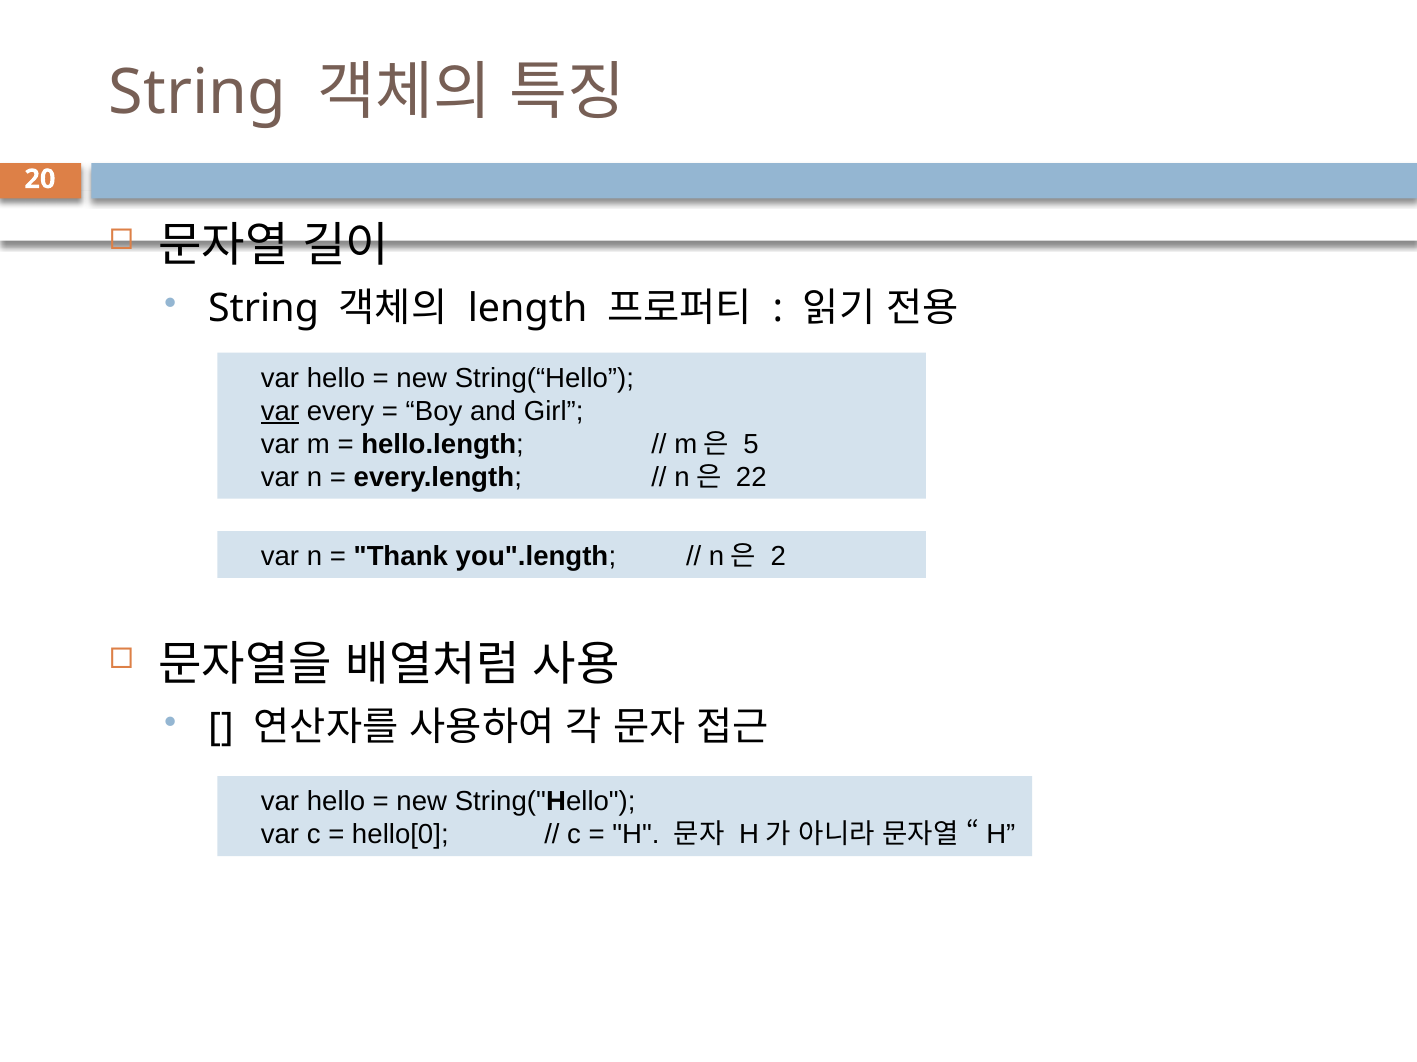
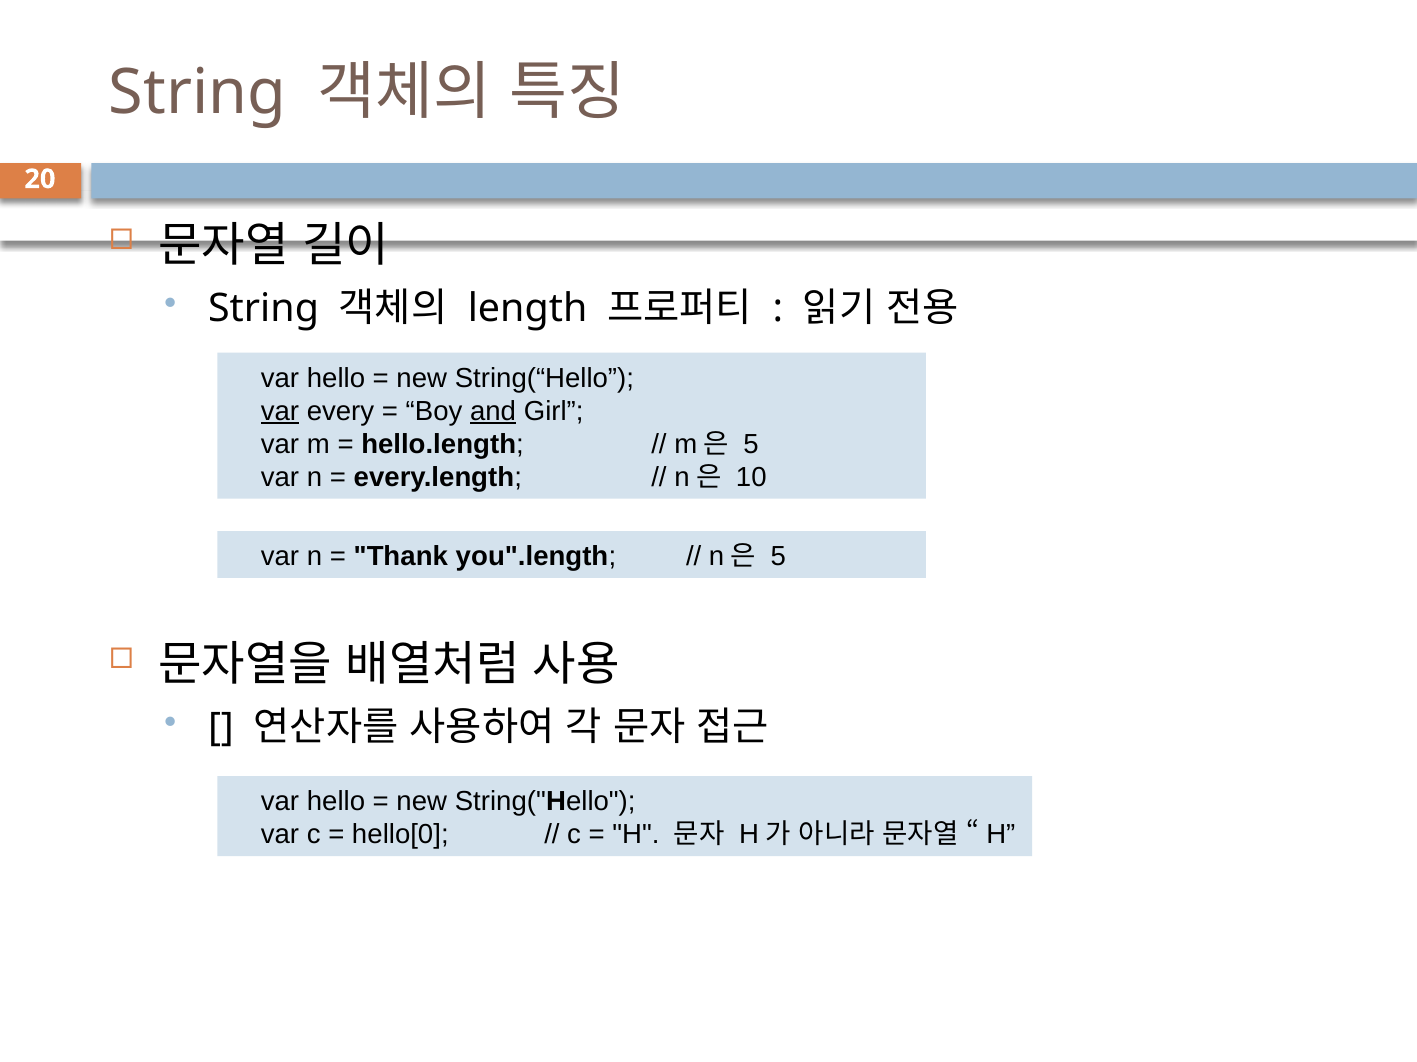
and underline: none -> present
22: 22 -> 10
2 at (778, 557): 2 -> 5
